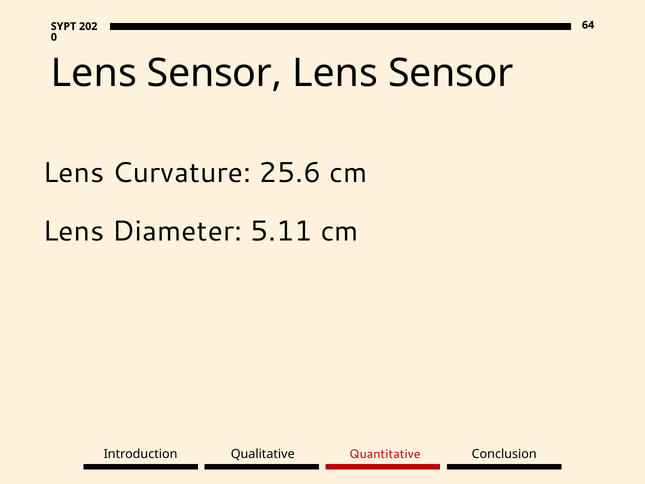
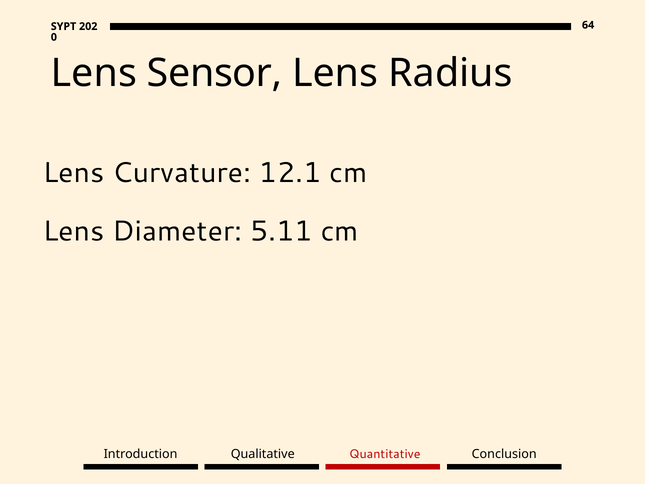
Sensor at (451, 73): Sensor -> Radius
25.6: 25.6 -> 12.1
